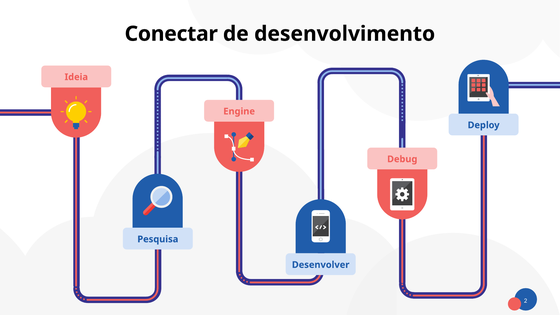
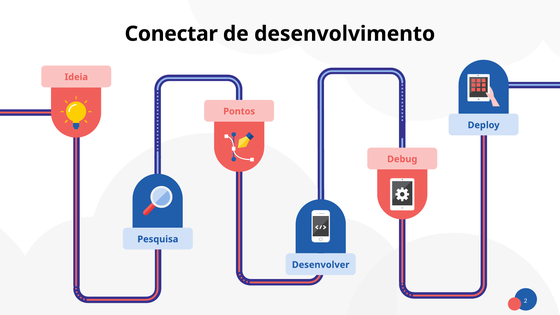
Engine: Engine -> Pontos
